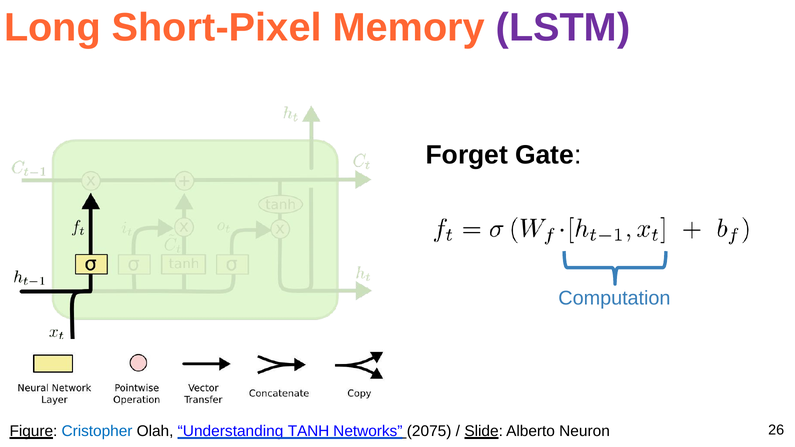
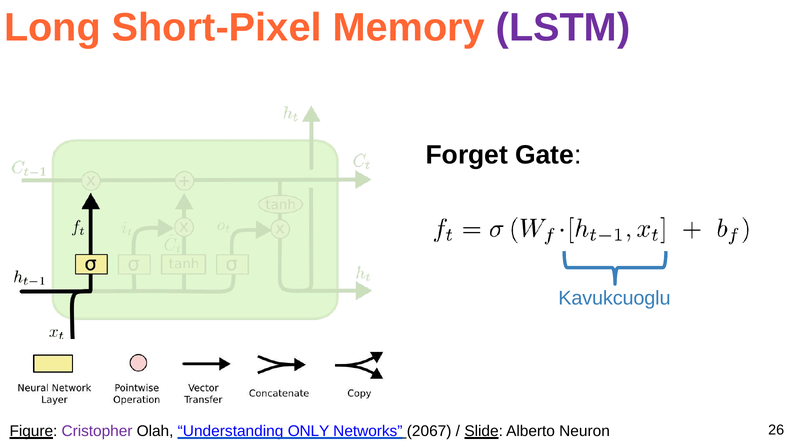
Computation: Computation -> Kavukcuoglu
Cristopher colour: blue -> purple
TANH: TANH -> ONLY
2075: 2075 -> 2067
